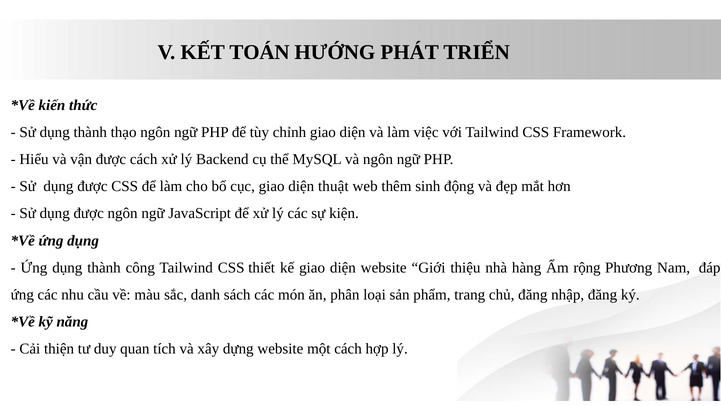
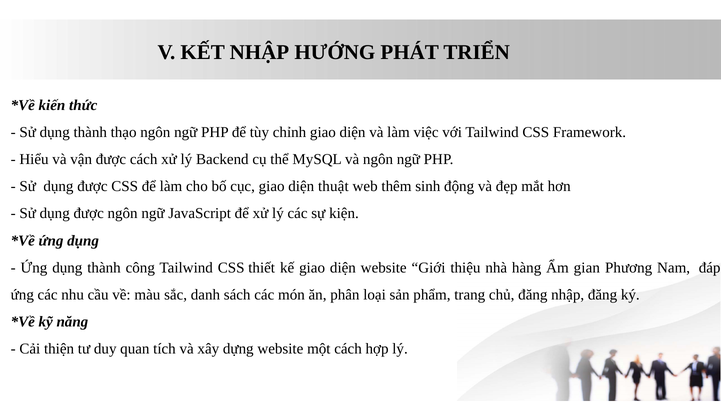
KẾT TOÁN: TOÁN -> NHẬP
rộng: rộng -> gian
